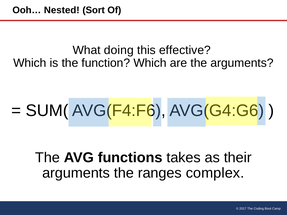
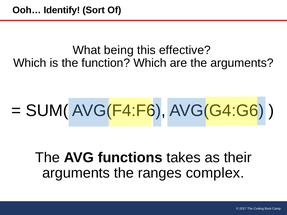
Nested: Nested -> Identify
doing: doing -> being
